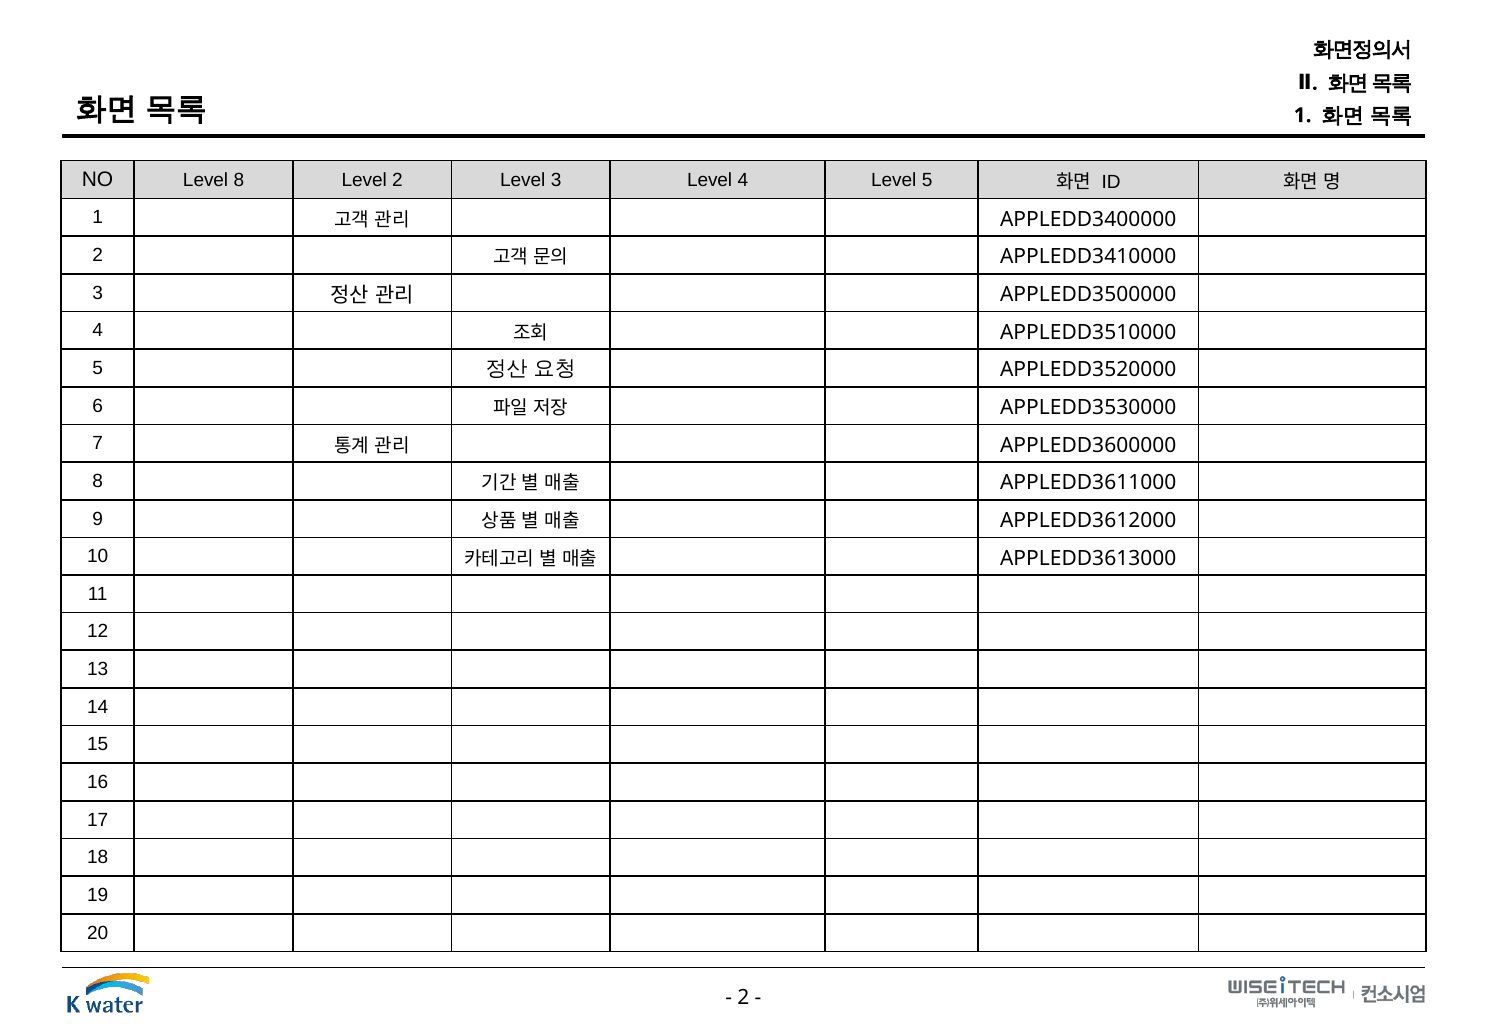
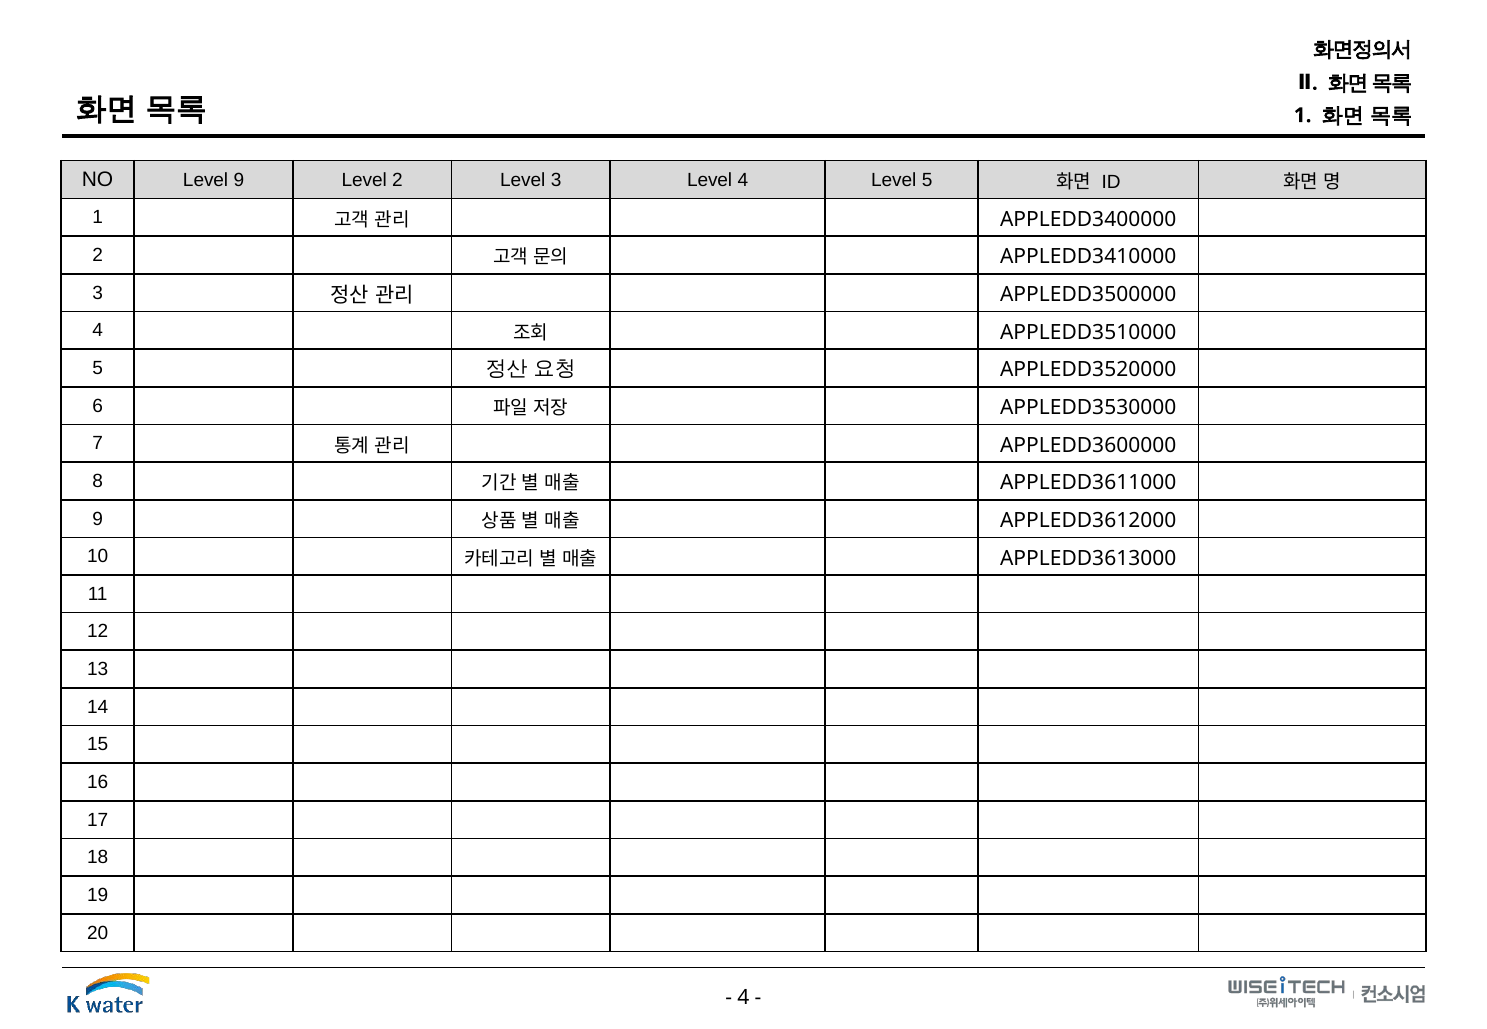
Level 8: 8 -> 9
2 at (743, 998): 2 -> 4
